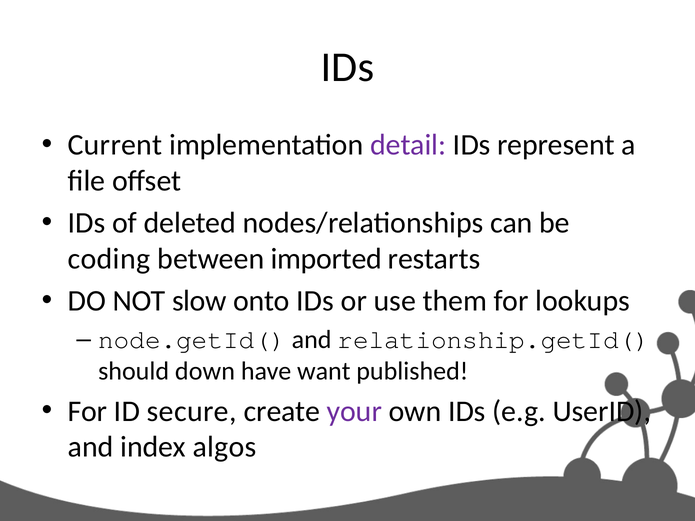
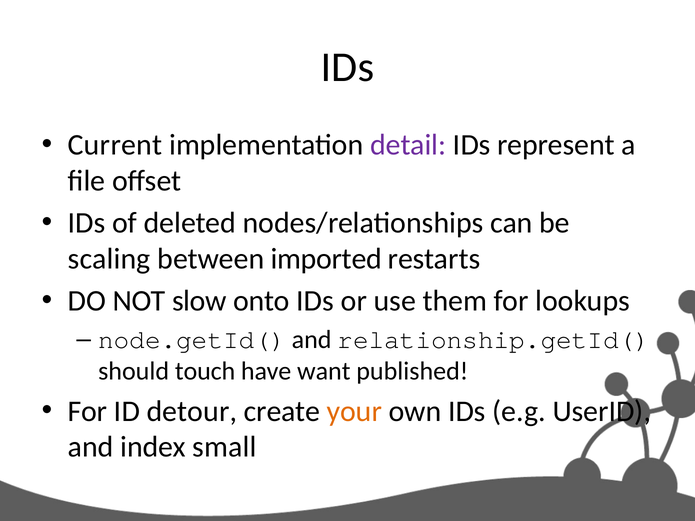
coding: coding -> scaling
down: down -> touch
secure: secure -> detour
your colour: purple -> orange
algos: algos -> small
